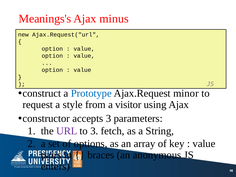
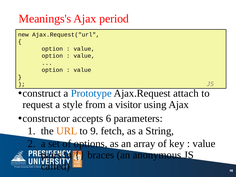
minus: minus -> period
minor: minor -> attach
accepts 3: 3 -> 6
URL colour: purple -> orange
to 3: 3 -> 9
enters: enters -> called
